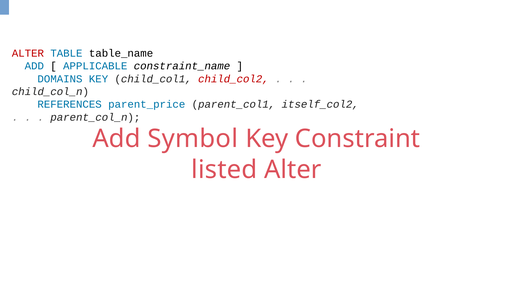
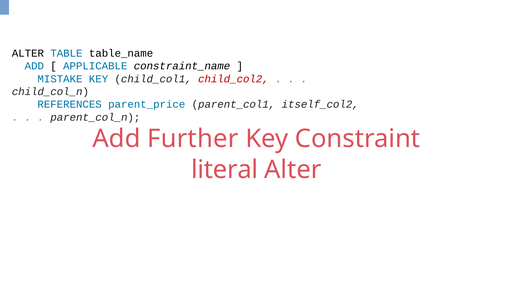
ALTER at (28, 53) colour: red -> black
DOMAINS: DOMAINS -> MISTAKE
Symbol: Symbol -> Further
listed: listed -> literal
